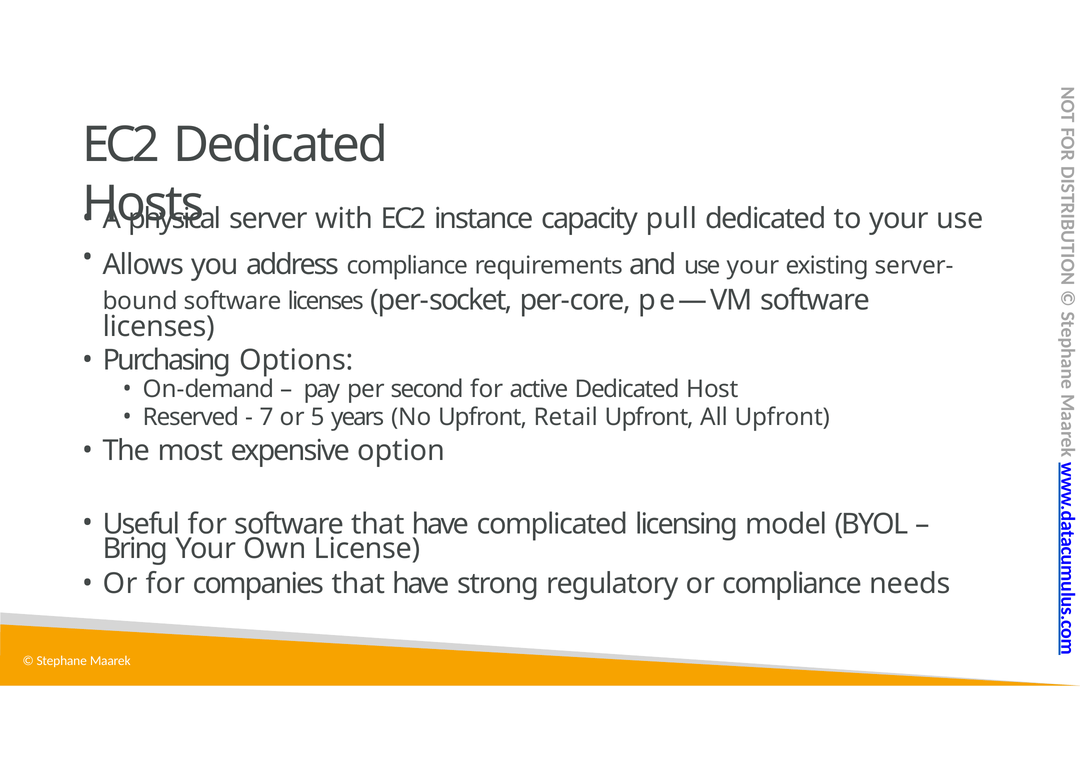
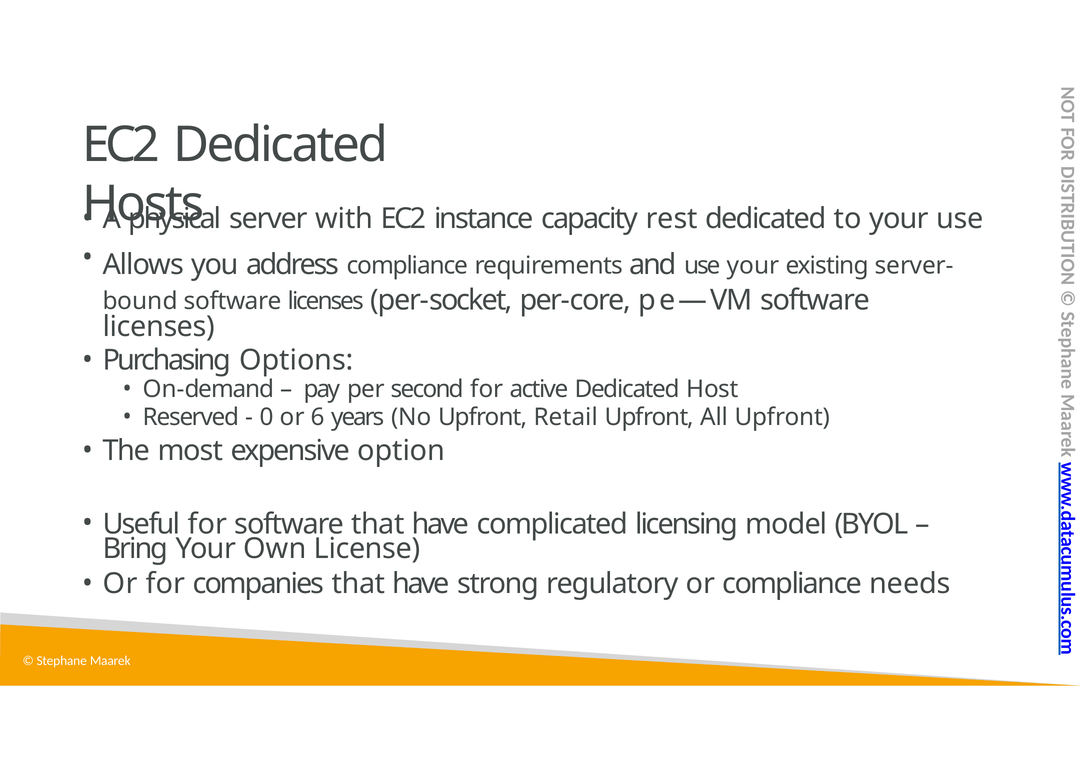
pull: pull -> rest
7: 7 -> 0
5: 5 -> 6
